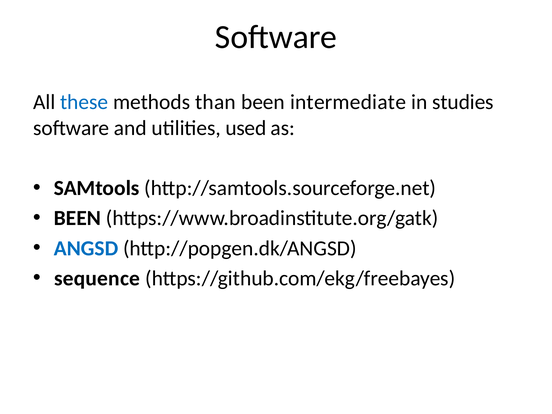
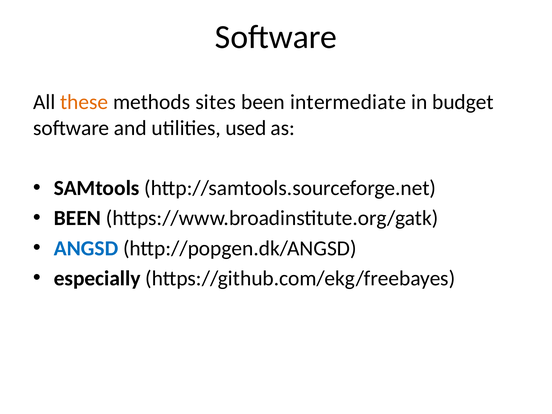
these colour: blue -> orange
than: than -> sites
studies: studies -> budget
sequence: sequence -> especially
